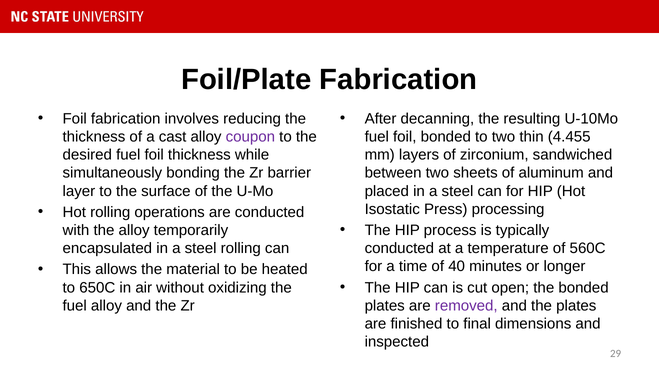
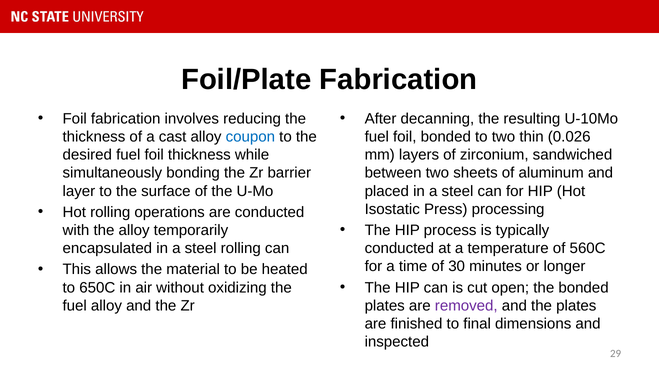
coupon colour: purple -> blue
4.455: 4.455 -> 0.026
40: 40 -> 30
